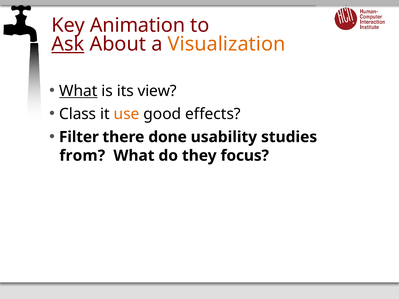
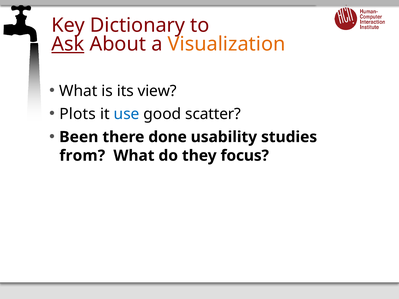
Animation: Animation -> Dictionary
What at (78, 91) underline: present -> none
Class: Class -> Plots
use colour: orange -> blue
effects: effects -> scatter
Filter: Filter -> Been
